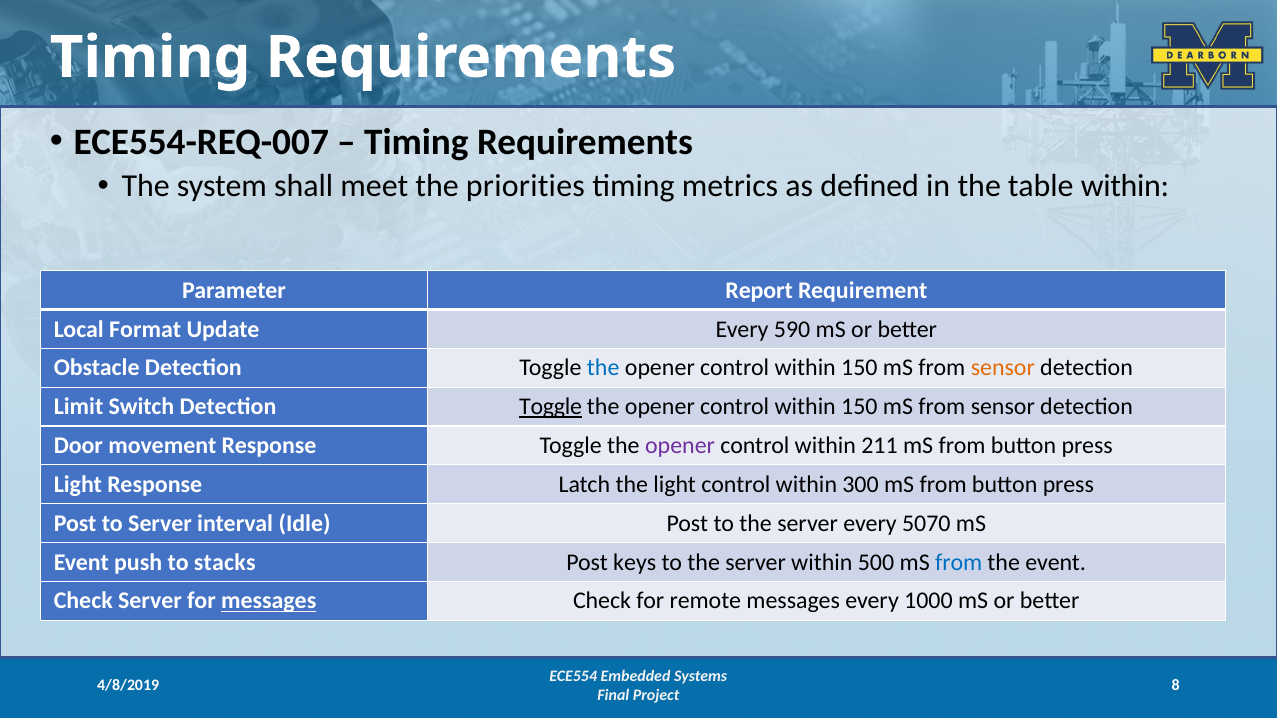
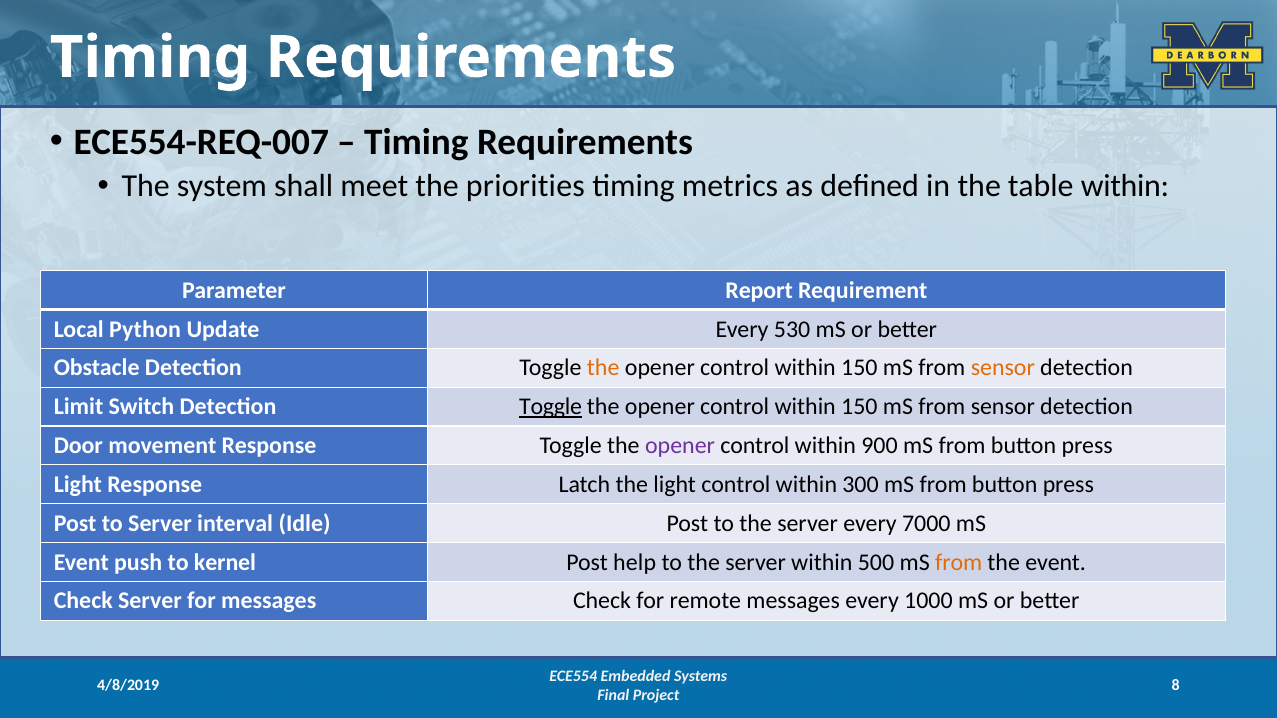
Format: Format -> Python
590: 590 -> 530
the at (603, 368) colour: blue -> orange
211: 211 -> 900
5070: 5070 -> 7000
stacks: stacks -> kernel
keys: keys -> help
from at (959, 562) colour: blue -> orange
messages at (269, 601) underline: present -> none
